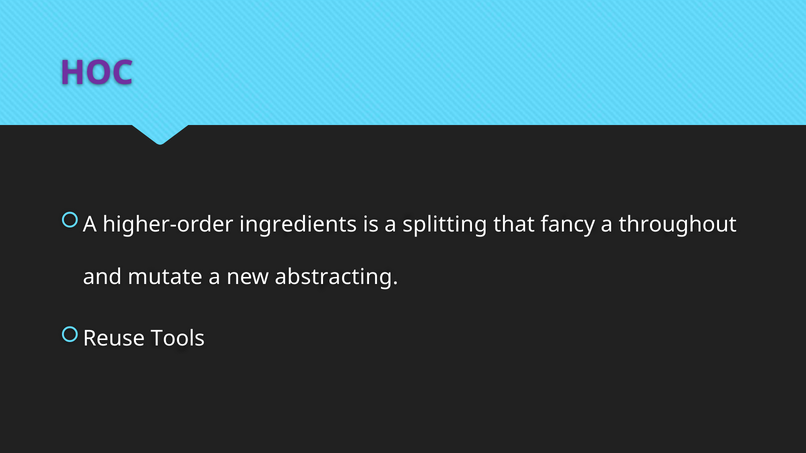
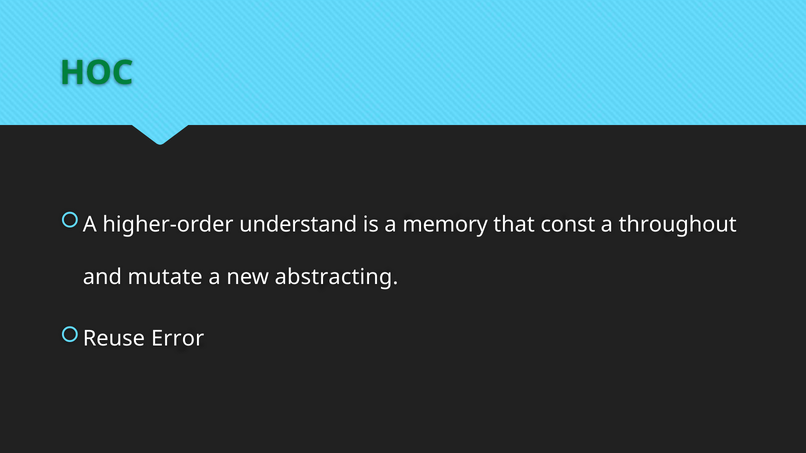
HOC colour: purple -> green
ingredients: ingredients -> understand
splitting: splitting -> memory
fancy: fancy -> const
Tools: Tools -> Error
